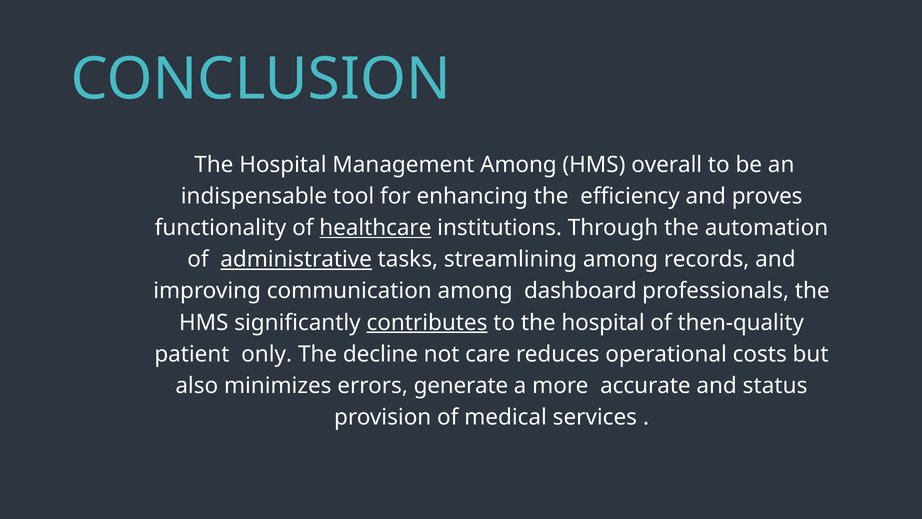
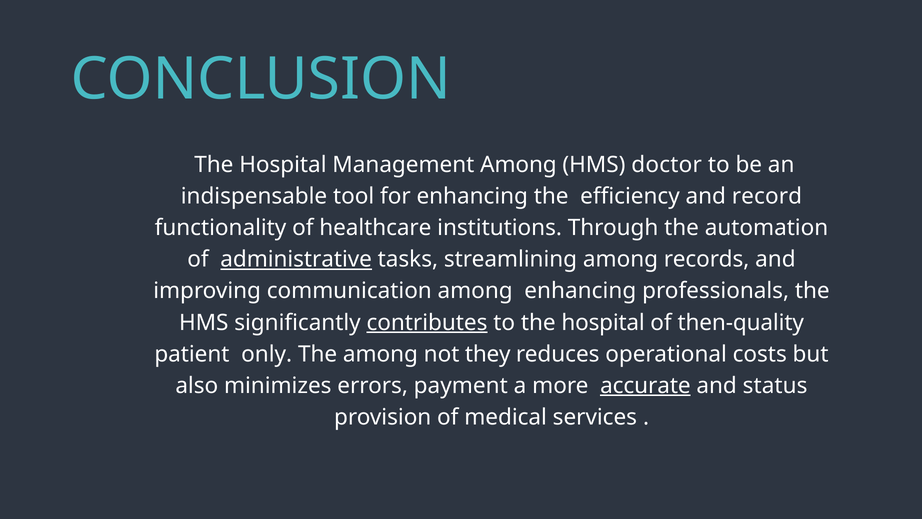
overall: overall -> doctor
proves: proves -> record
healthcare underline: present -> none
among dashboard: dashboard -> enhancing
The decline: decline -> among
care: care -> they
generate: generate -> payment
accurate underline: none -> present
